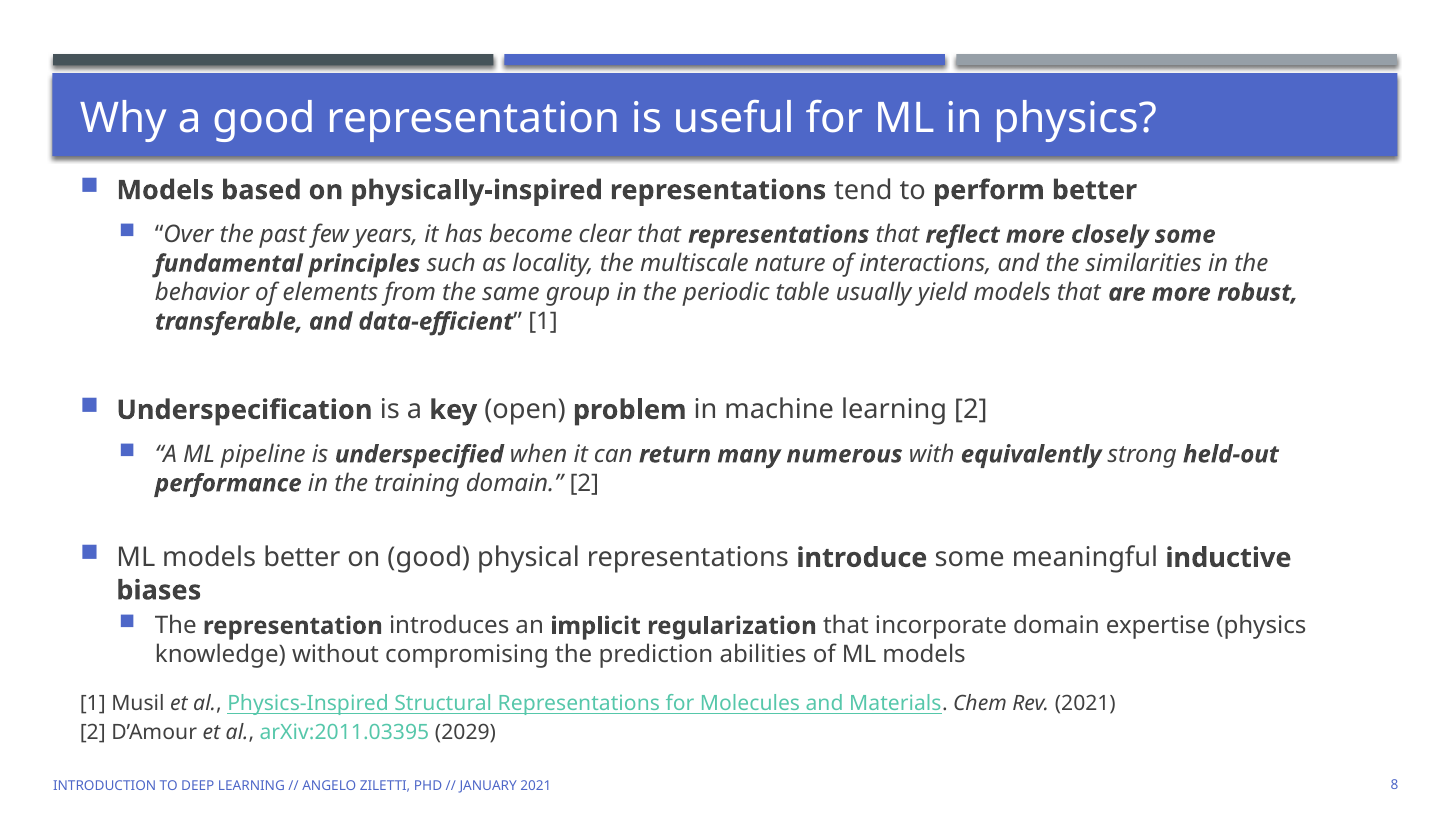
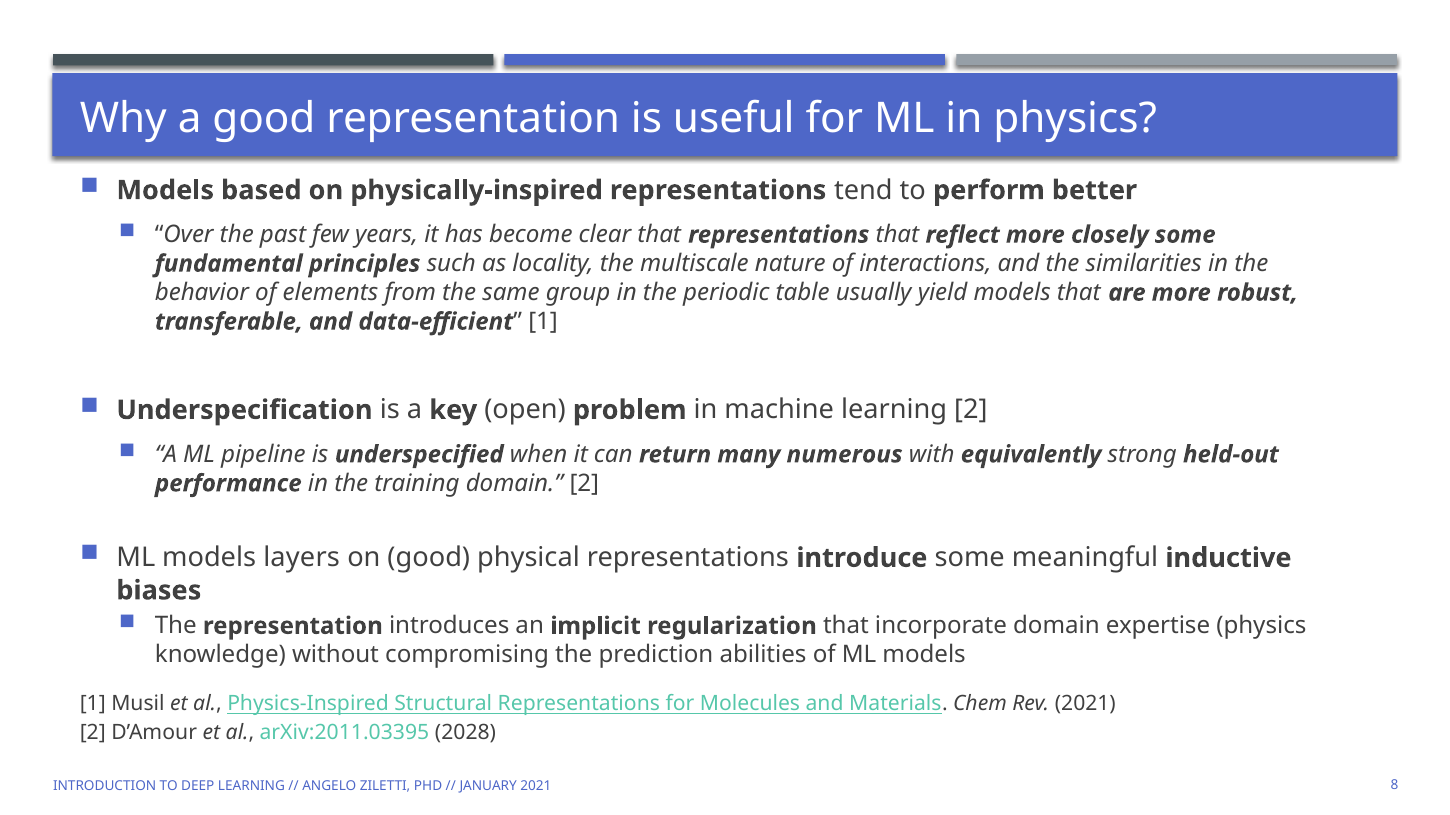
models better: better -> layers
2029: 2029 -> 2028
